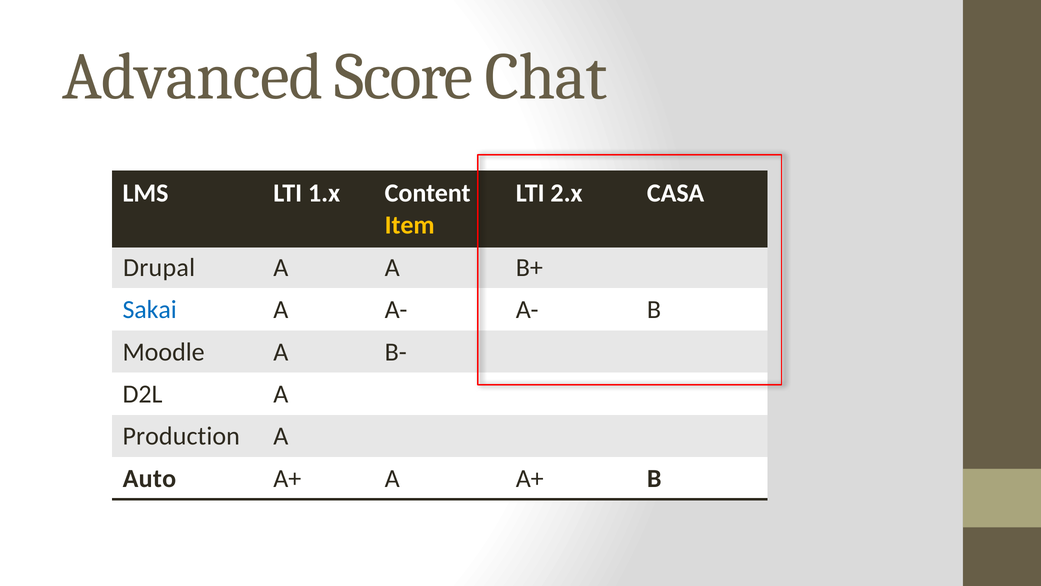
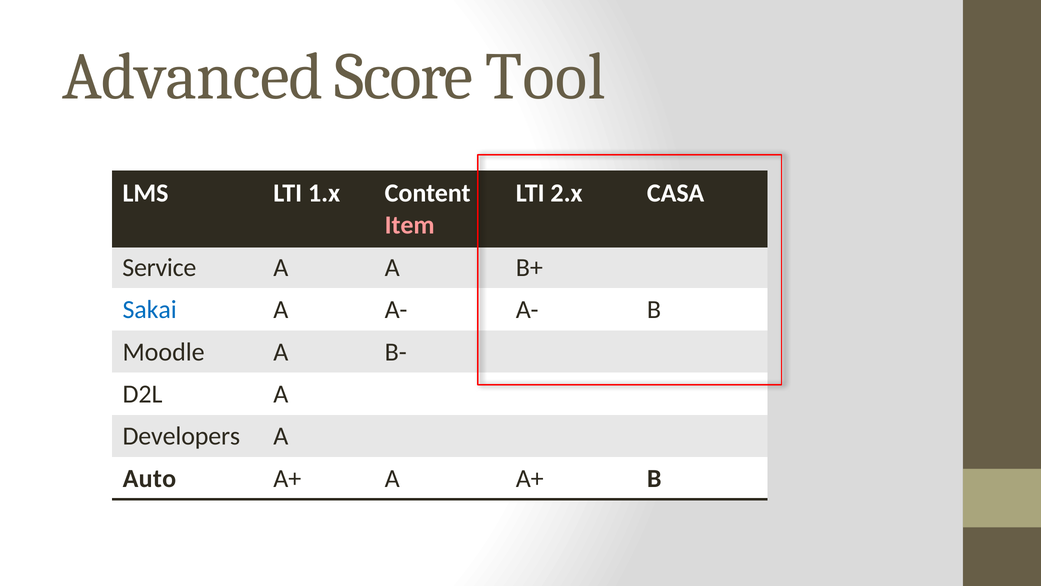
Chat: Chat -> Tool
Item colour: yellow -> pink
Drupal: Drupal -> Service
Production: Production -> Developers
